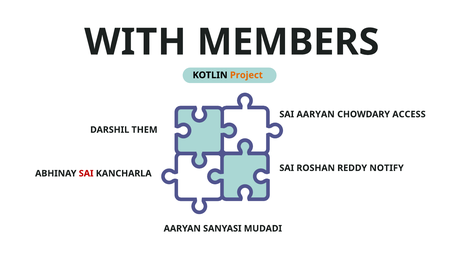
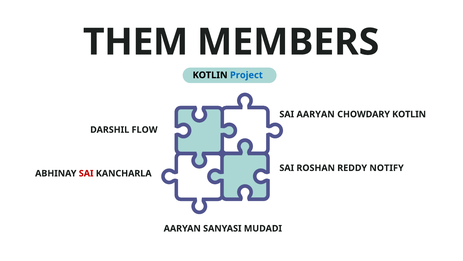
WITH: WITH -> THEM
Project colour: orange -> blue
CHOWDARY ACCESS: ACCESS -> KOTLIN
THEM: THEM -> FLOW
